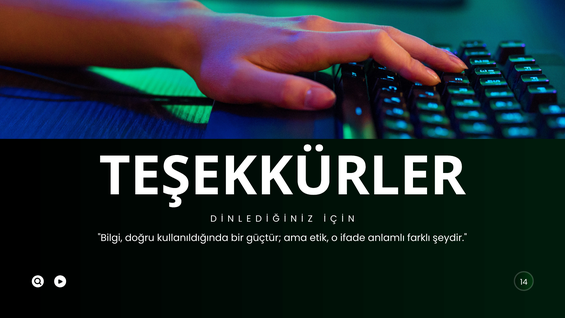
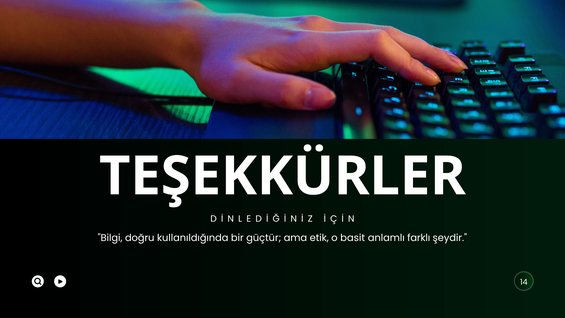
ifade: ifade -> basit
